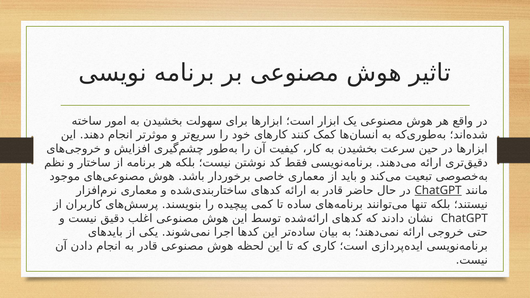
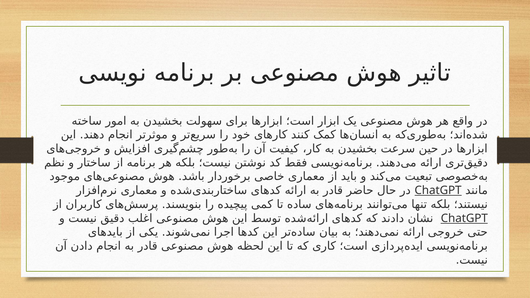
ChatGPT at (464, 218) underline: none -> present
